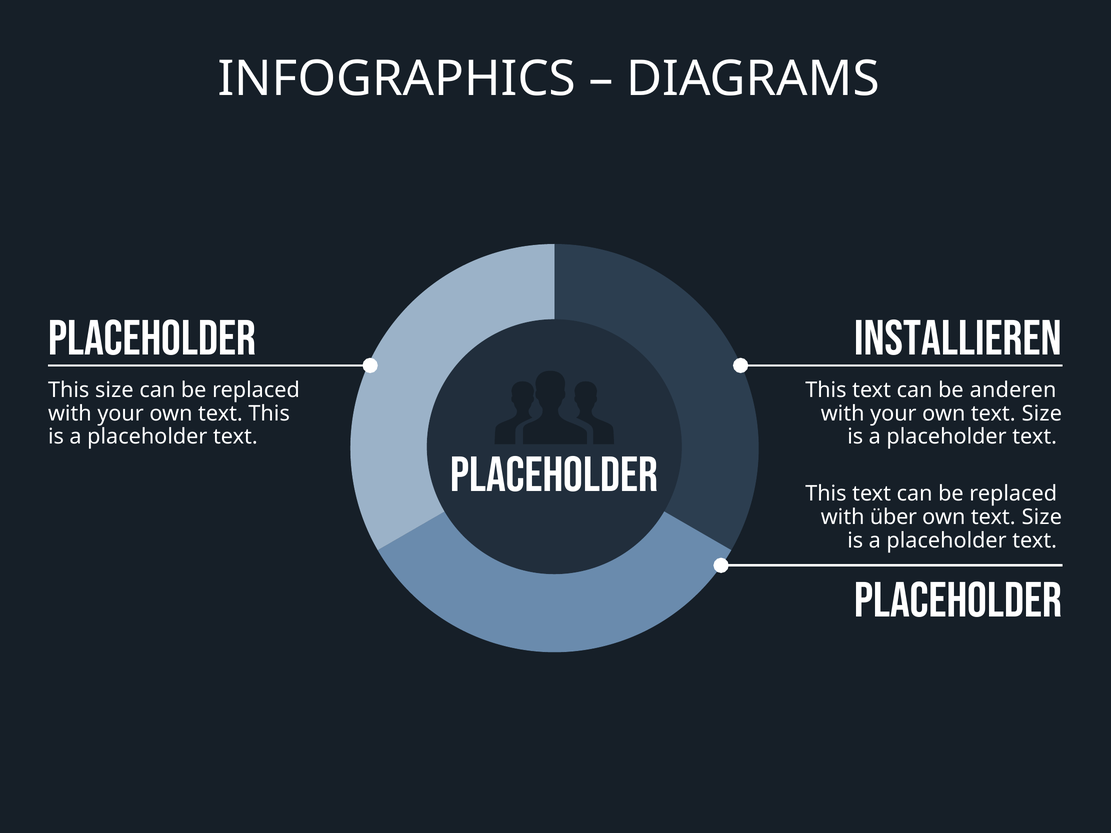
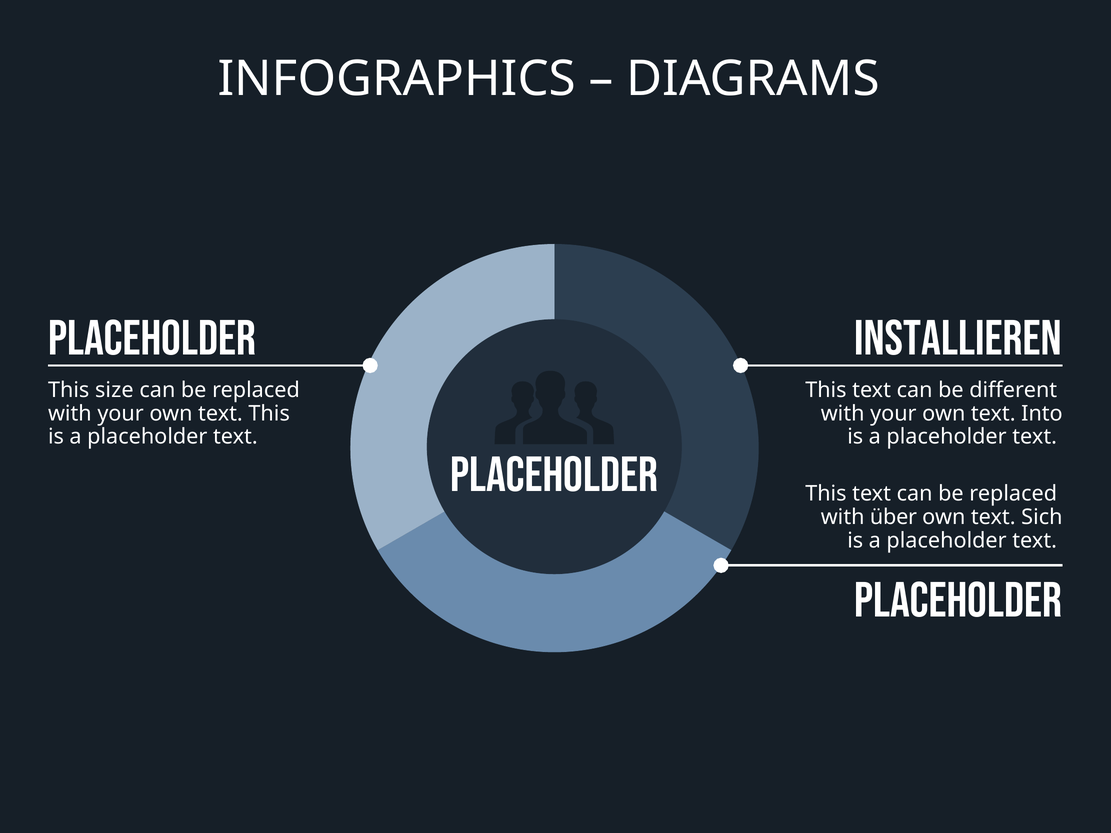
anderen: anderen -> different
your own text Size: Size -> Into
Size at (1042, 517): Size -> Sich
